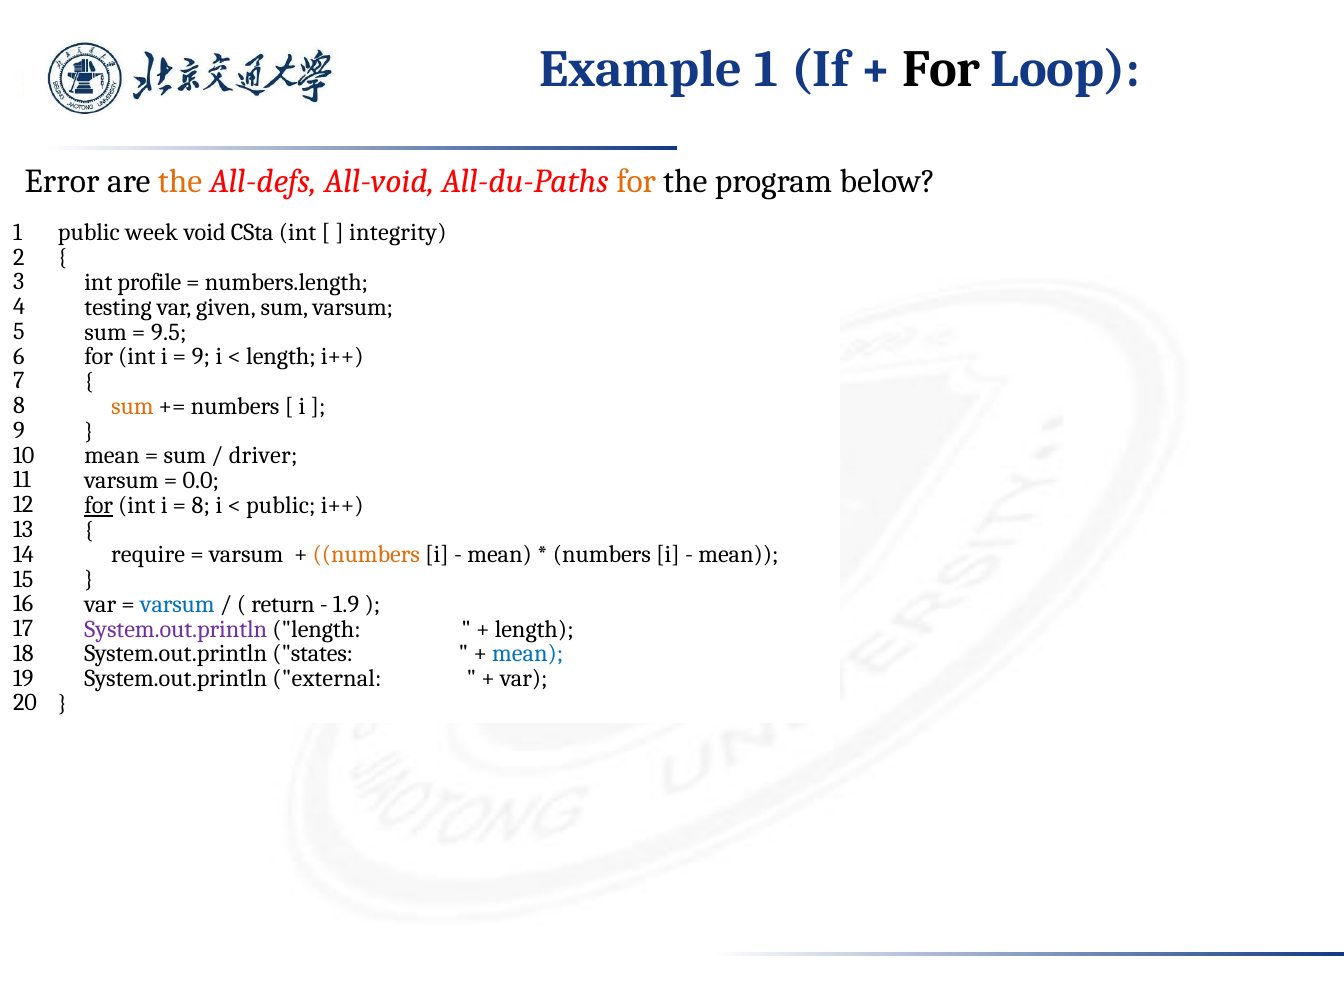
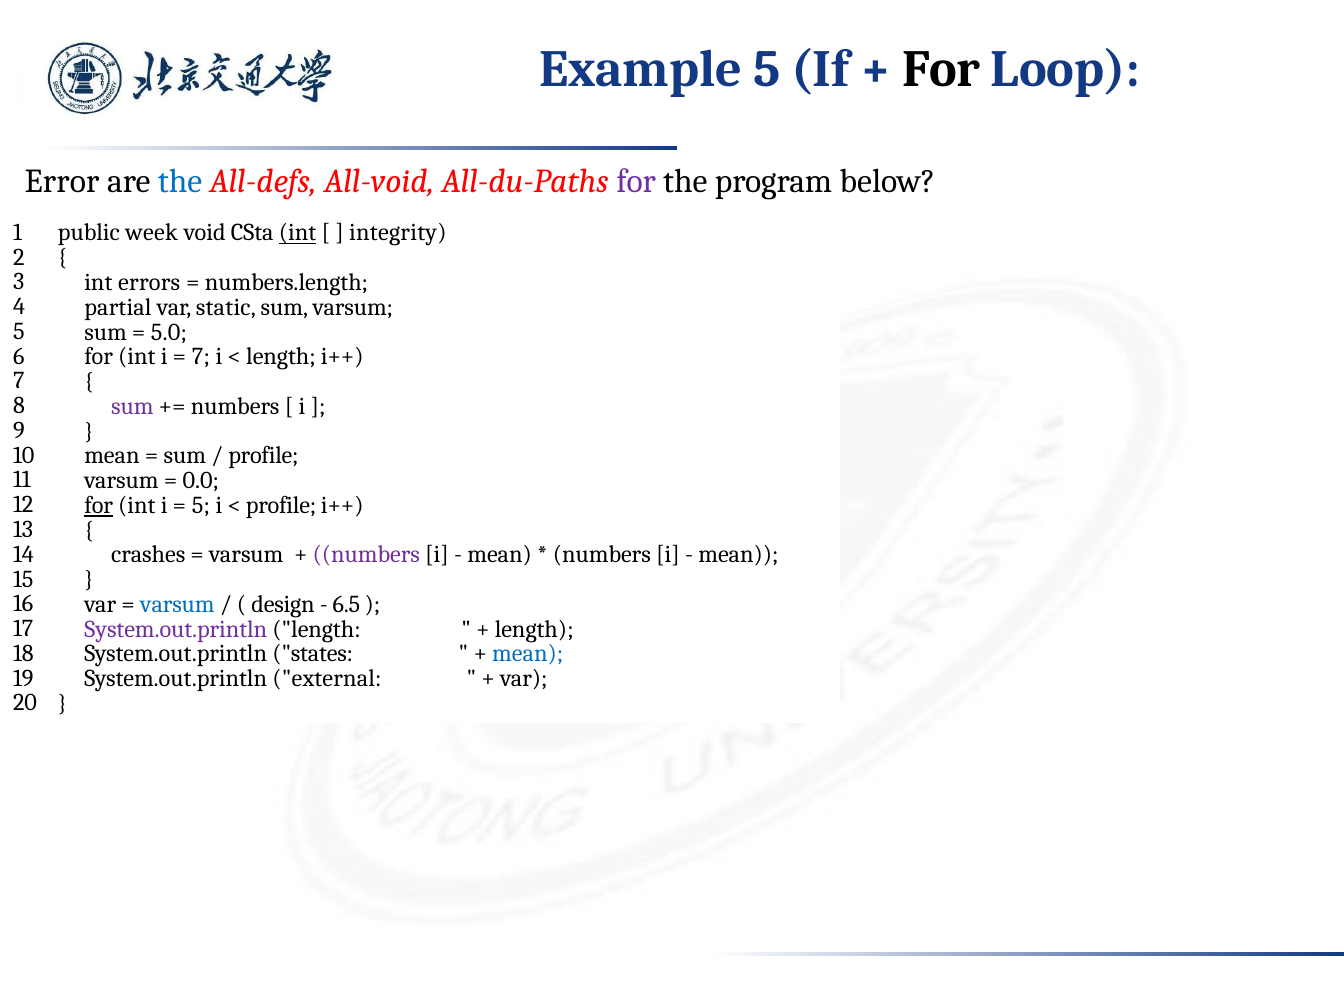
Example 1: 1 -> 5
the at (180, 181) colour: orange -> blue
for at (636, 181) colour: orange -> purple
int at (298, 233) underline: none -> present
profile: profile -> errors
testing: testing -> partial
given: given -> static
9.5: 9.5 -> 5.0
9 at (201, 357): 9 -> 7
sum at (132, 406) colour: orange -> purple
driver at (263, 456): driver -> profile
8 at (201, 505): 8 -> 5
public at (281, 505): public -> profile
require: require -> crashes
numbers at (366, 555) colour: orange -> purple
return: return -> design
1.9: 1.9 -> 6.5
